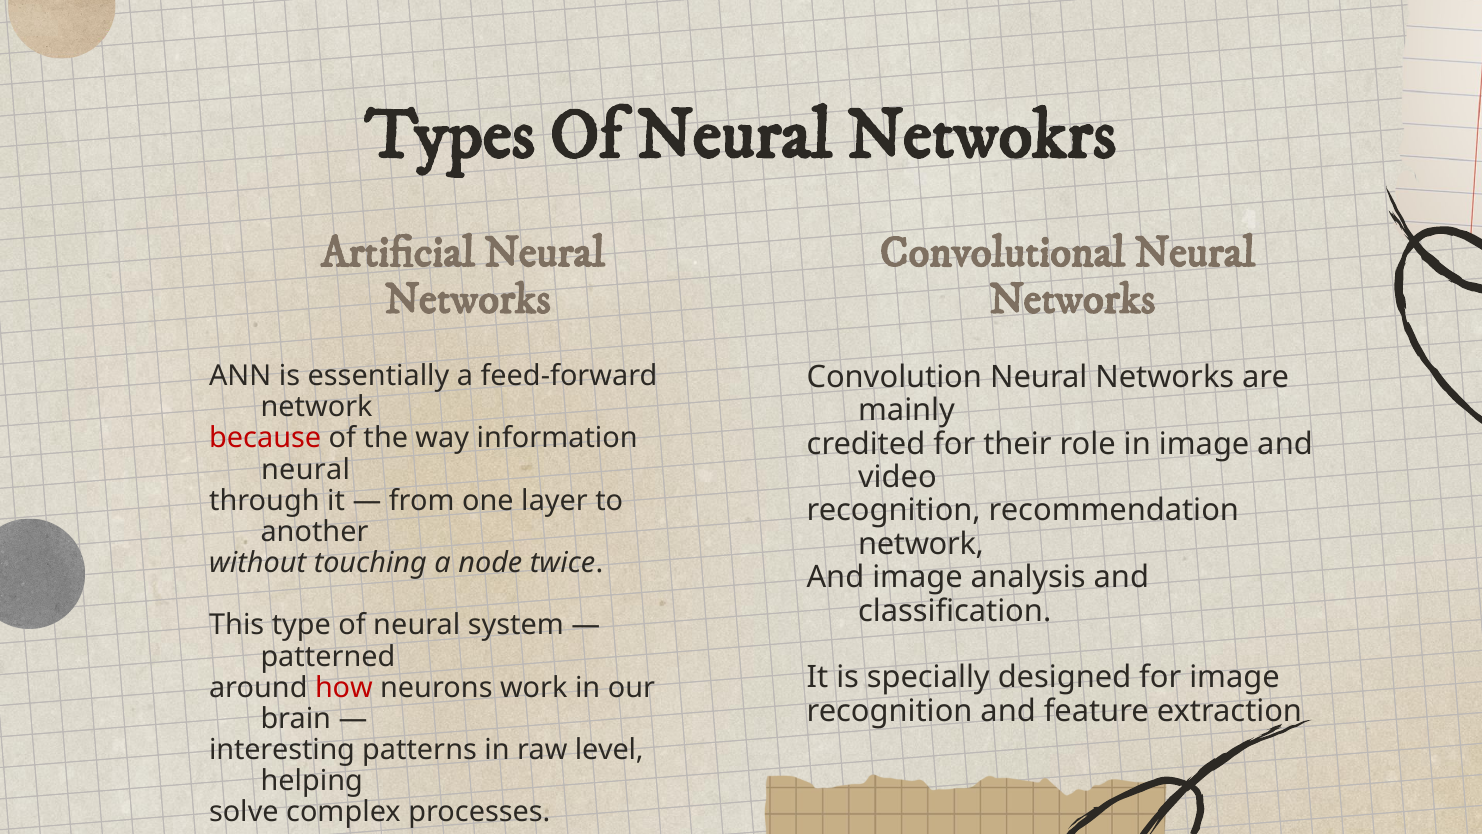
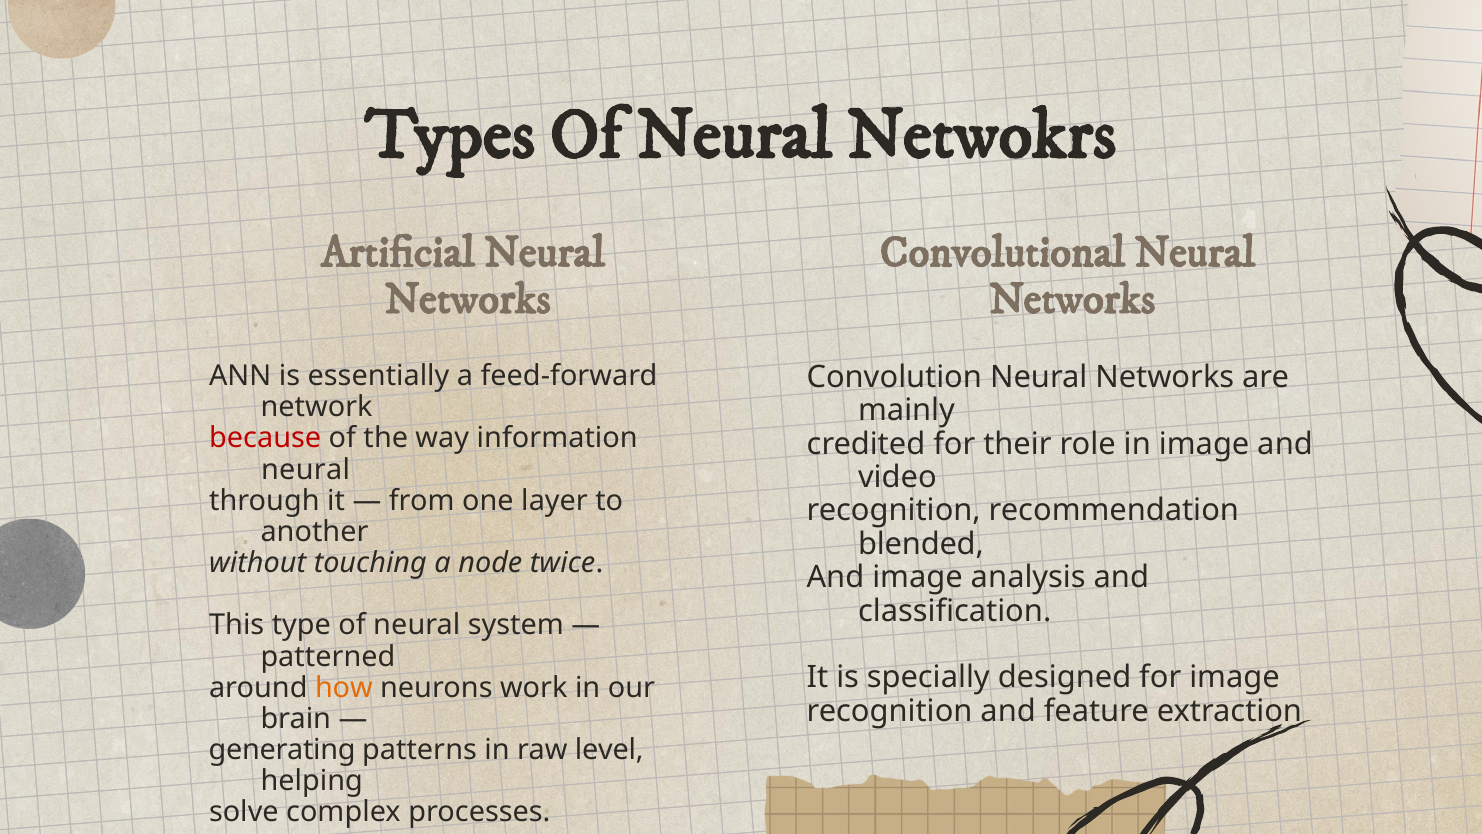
network at (921, 544): network -> blended
how colour: red -> orange
interesting: interesting -> generating
